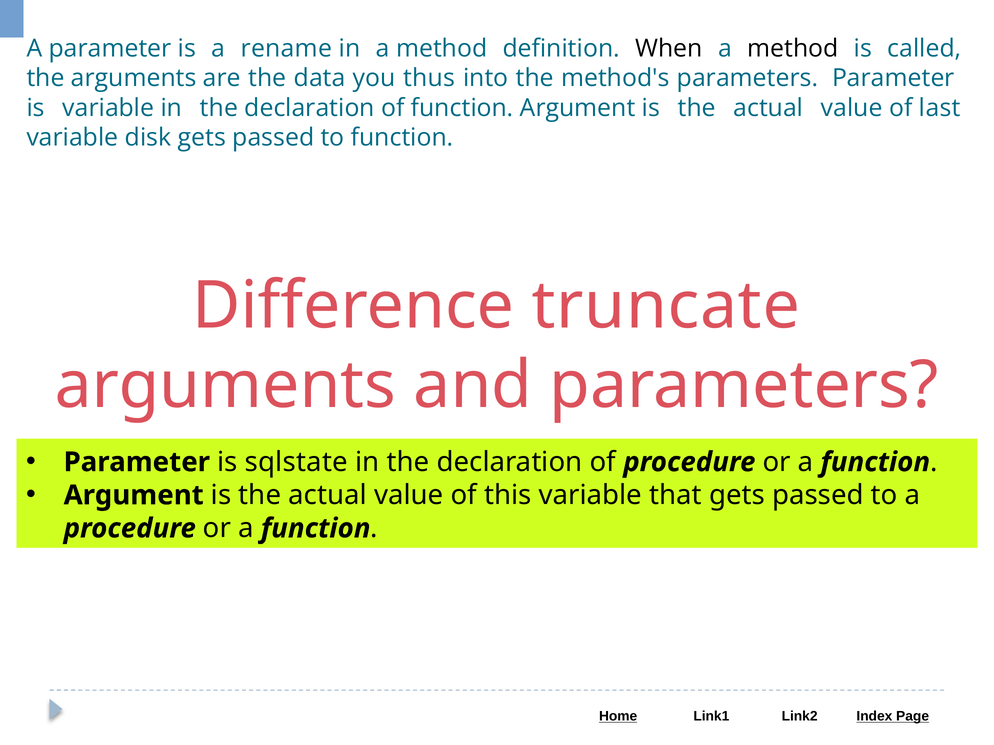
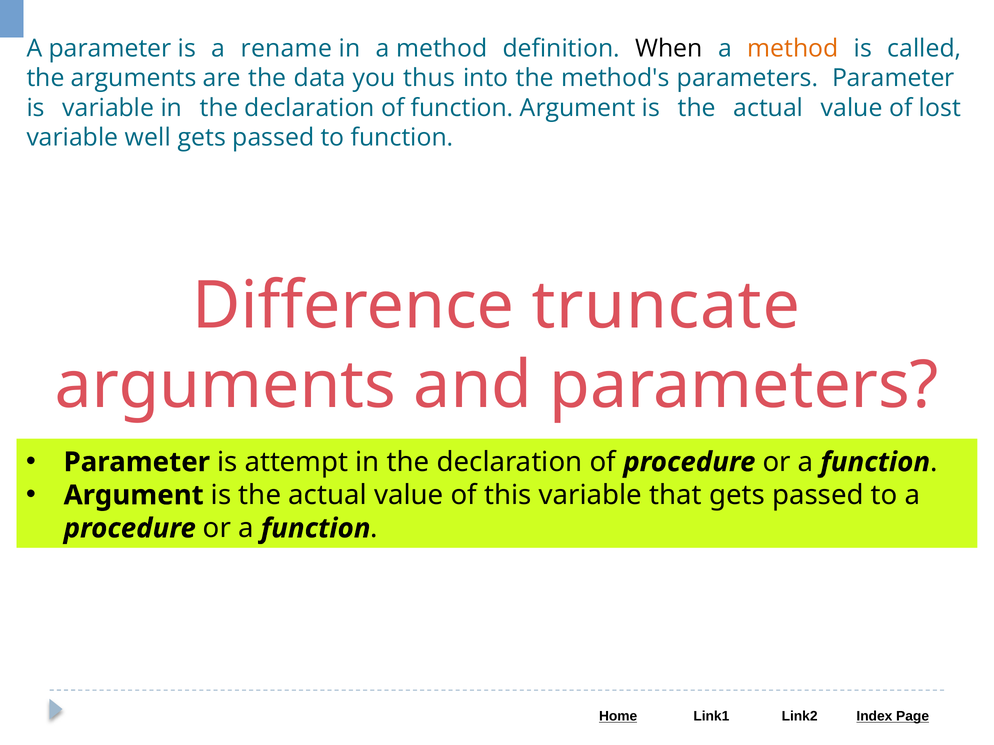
method at (793, 48) colour: black -> orange
last: last -> lost
disk: disk -> well
sqlstate: sqlstate -> attempt
